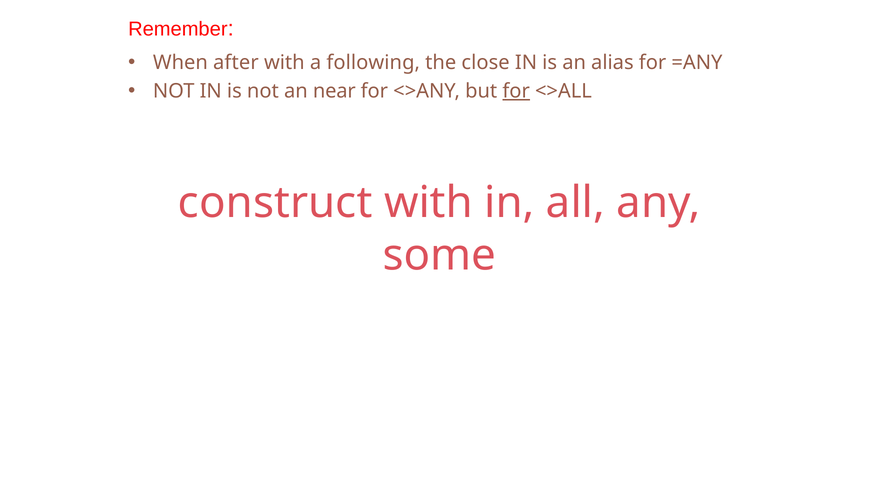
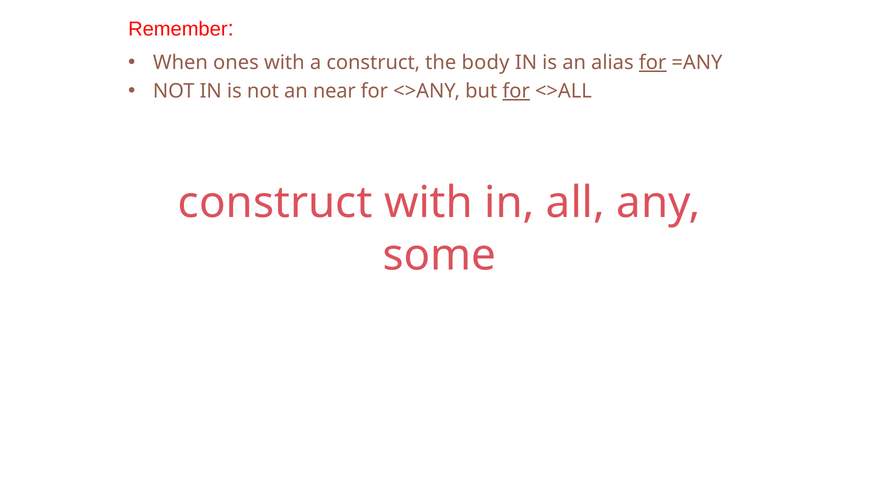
after: after -> ones
a following: following -> construct
close: close -> body
for at (653, 63) underline: none -> present
